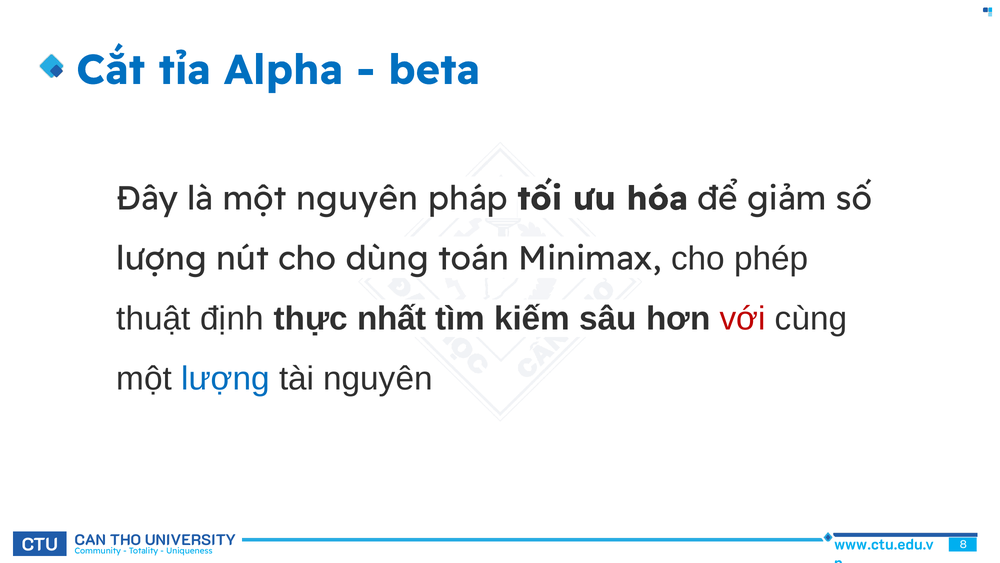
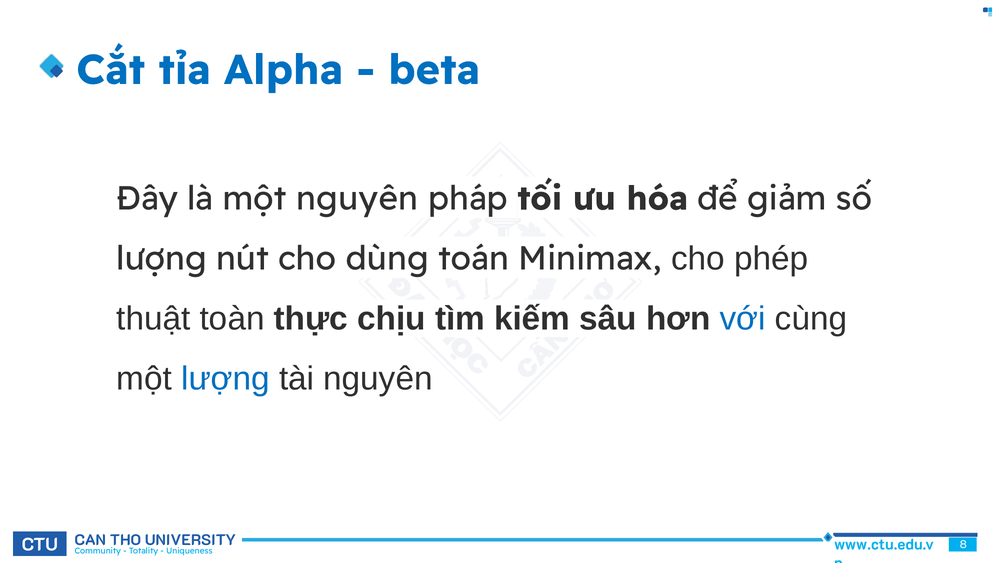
định: định -> toàn
nhất: nhất -> chịu
với colour: red -> blue
